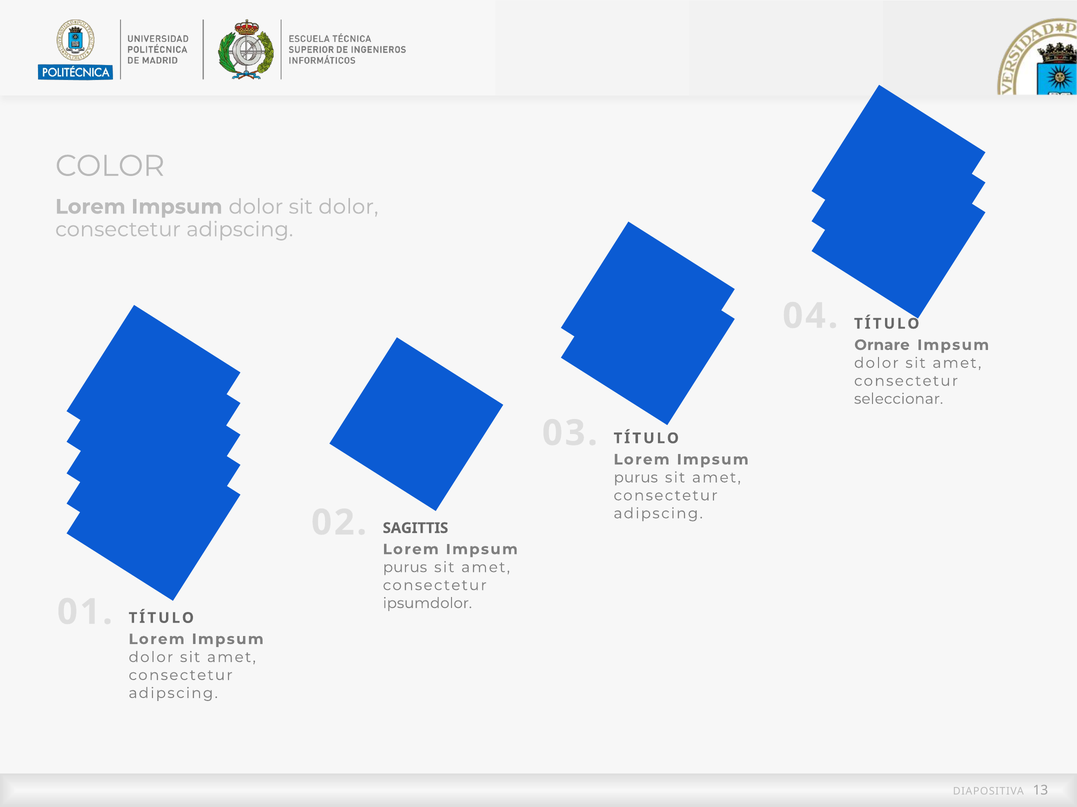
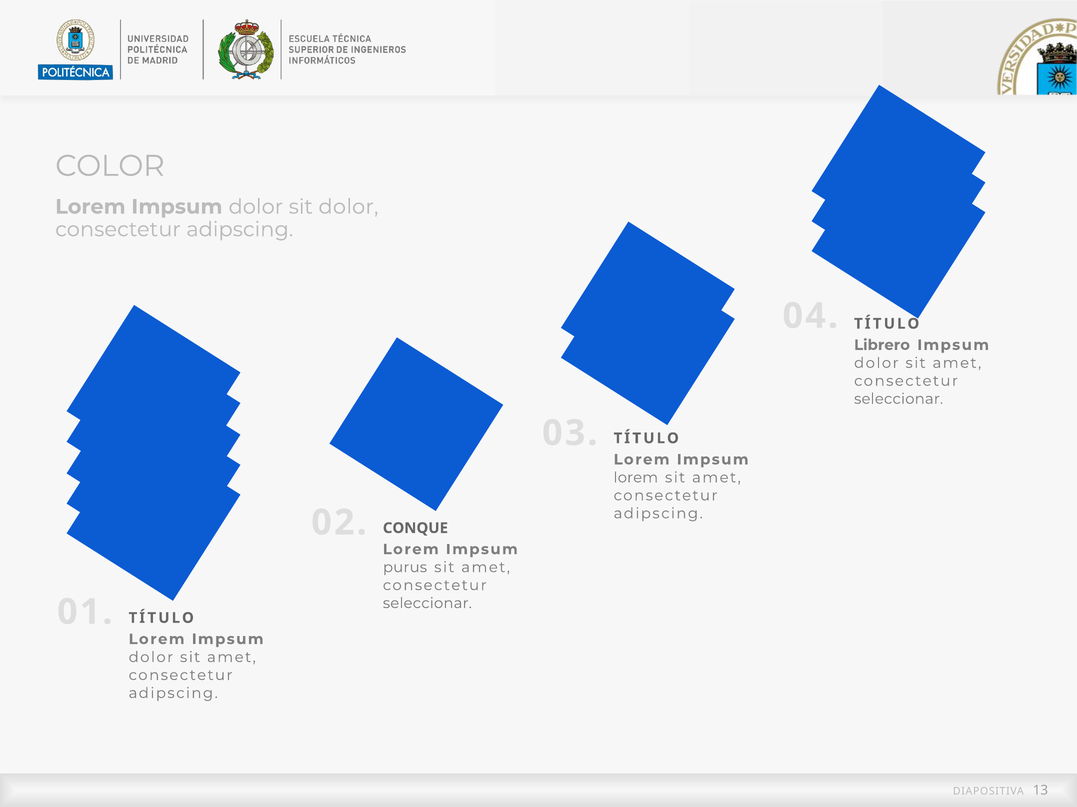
Ornare: Ornare -> Librero
purus at (636, 478): purus -> lorem
SAGITTIS: SAGITTIS -> CONQUE
ipsumdolor at (427, 604): ipsumdolor -> seleccionar
